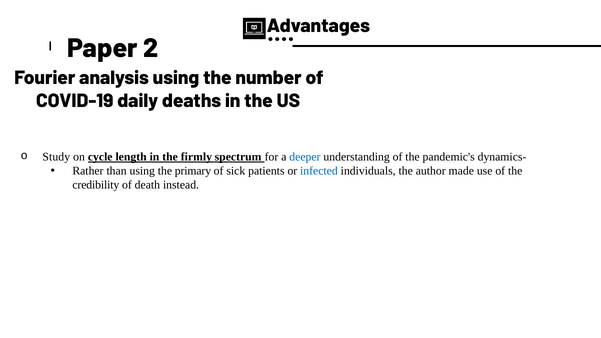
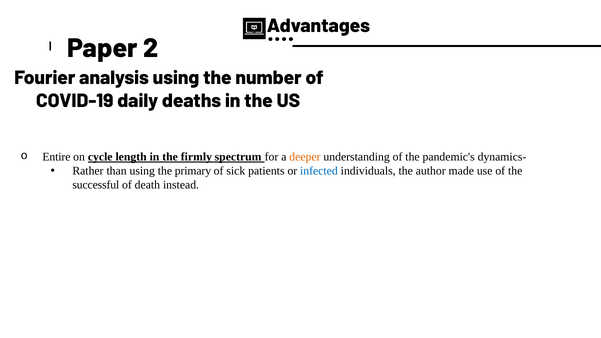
Study: Study -> Entire
deeper colour: blue -> orange
credibility: credibility -> successful
